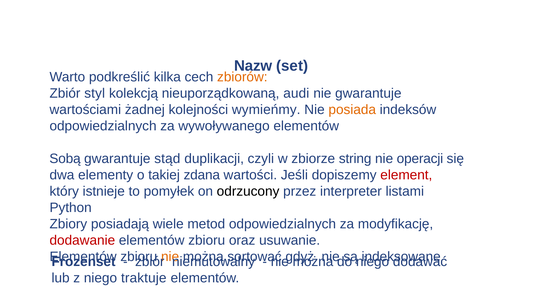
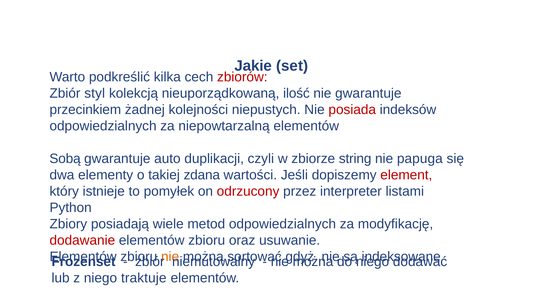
Nazw: Nazw -> Jakie
zbiorów colour: orange -> red
audi: audi -> ilość
wartościami: wartościami -> przecinkiem
wymieńmy: wymieńmy -> niepustych
posiada colour: orange -> red
wywoływanego: wywoływanego -> niepowtarzalną
stąd: stąd -> auto
operacji: operacji -> papuga
odrzucony colour: black -> red
